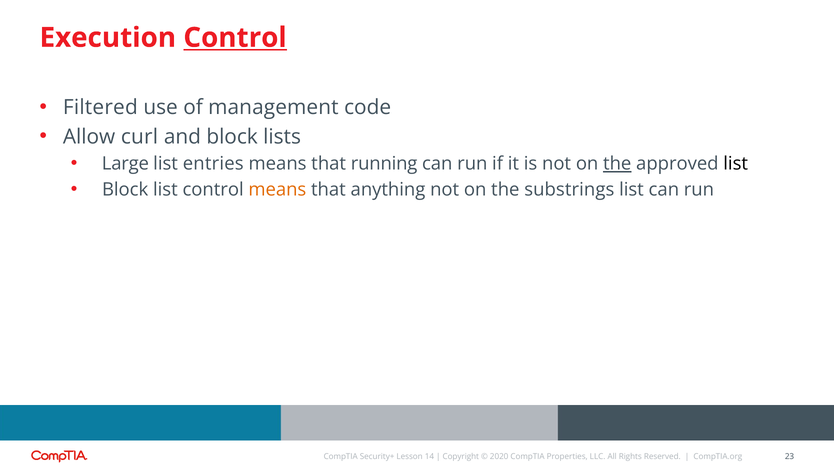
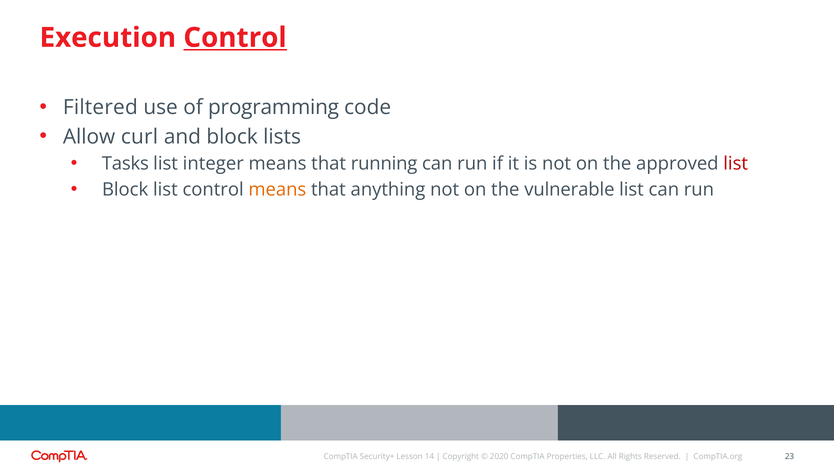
management: management -> programming
Large: Large -> Tasks
entries: entries -> integer
the at (617, 164) underline: present -> none
list at (736, 164) colour: black -> red
substrings: substrings -> vulnerable
